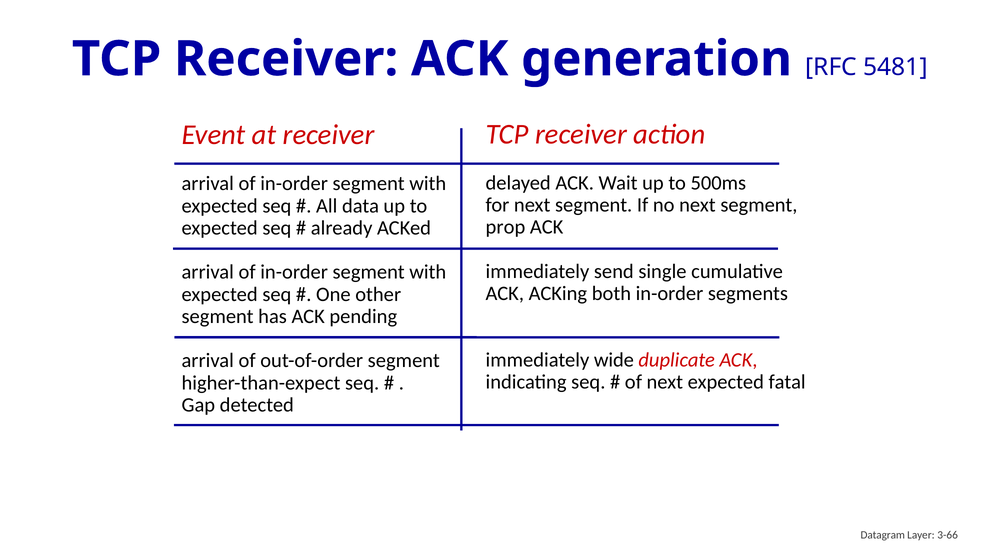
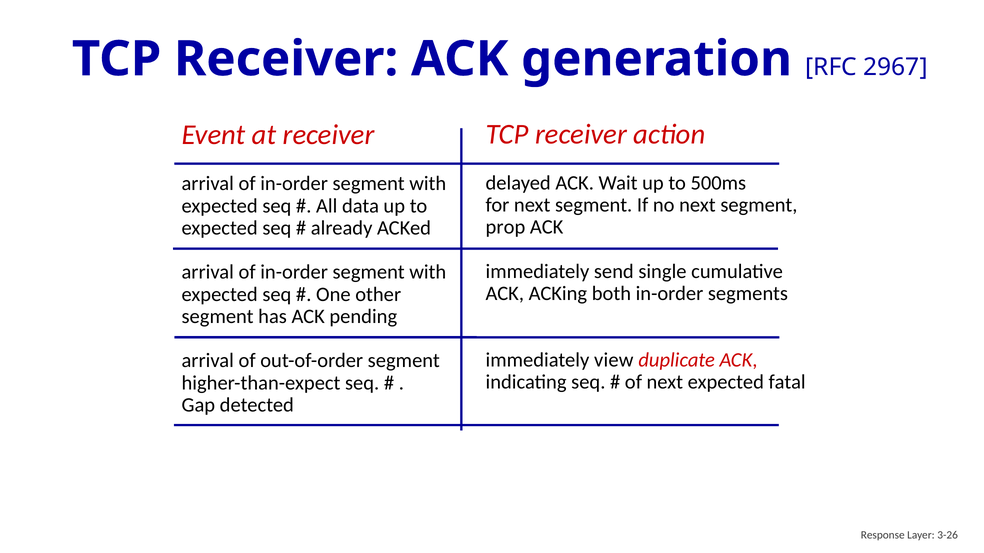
5481: 5481 -> 2967
wide: wide -> view
Datagram: Datagram -> Response
3-66: 3-66 -> 3-26
